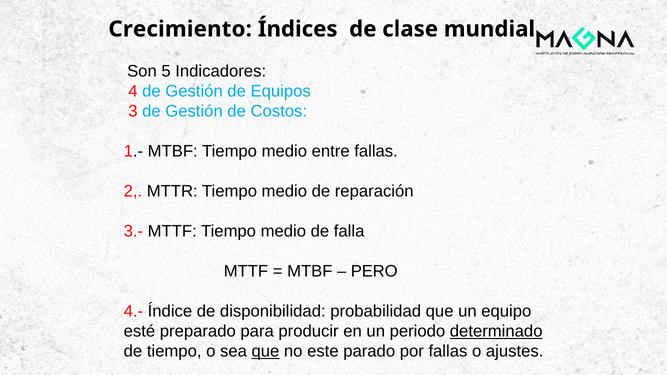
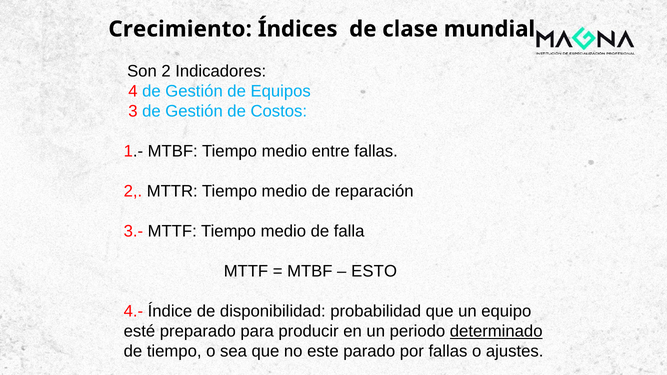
Son 5: 5 -> 2
PERO: PERO -> ESTO
que at (265, 351) underline: present -> none
